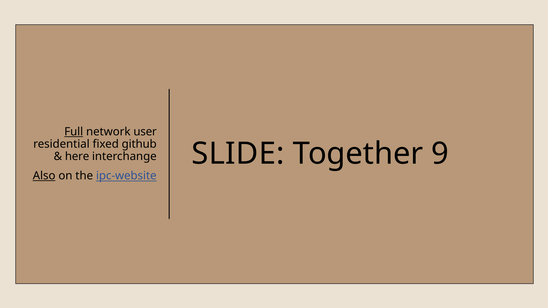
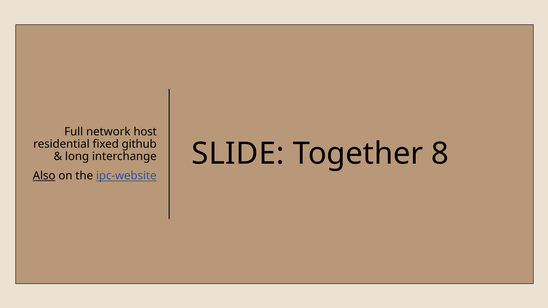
Full underline: present -> none
user: user -> host
9: 9 -> 8
here: here -> long
